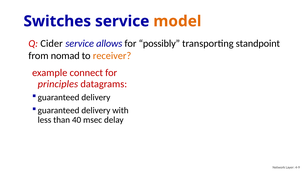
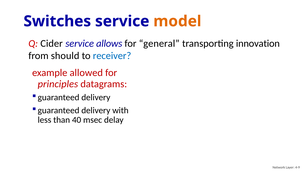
possibly: possibly -> general
standpoint: standpoint -> innovation
nomad: nomad -> should
receiver colour: orange -> blue
connect: connect -> allowed
